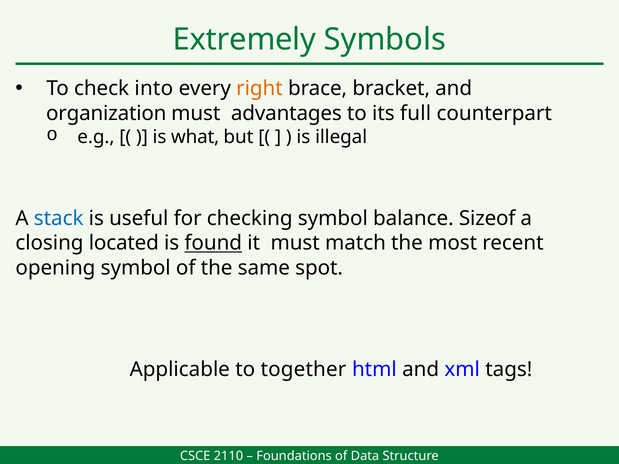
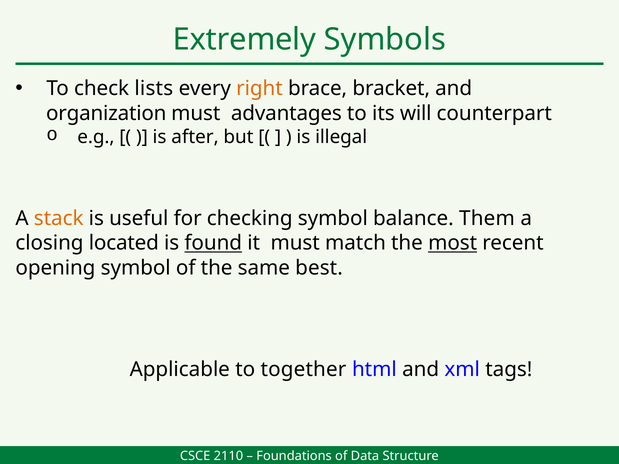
into: into -> lists
full: full -> will
what: what -> after
stack colour: blue -> orange
Sizeof: Sizeof -> Them
most underline: none -> present
spot: spot -> best
